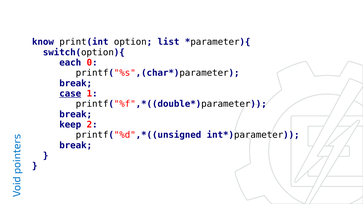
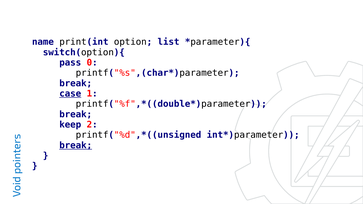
know: know -> name
each: each -> pass
break at (76, 145) underline: none -> present
